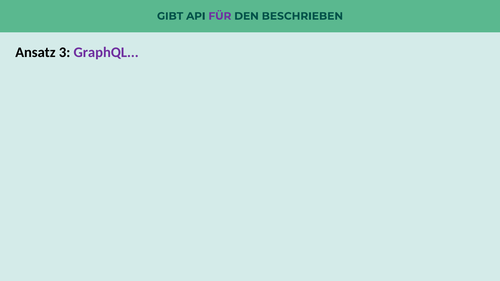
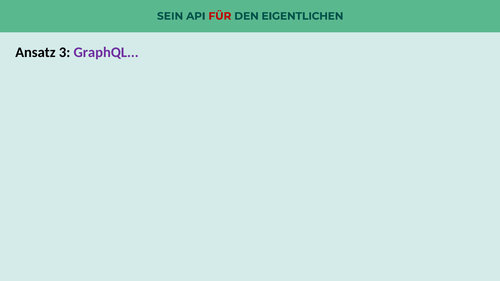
GIBT: GIBT -> SEIN
FÜR colour: purple -> red
BESCHRIEBEN: BESCHRIEBEN -> EIGENTLICHEN
